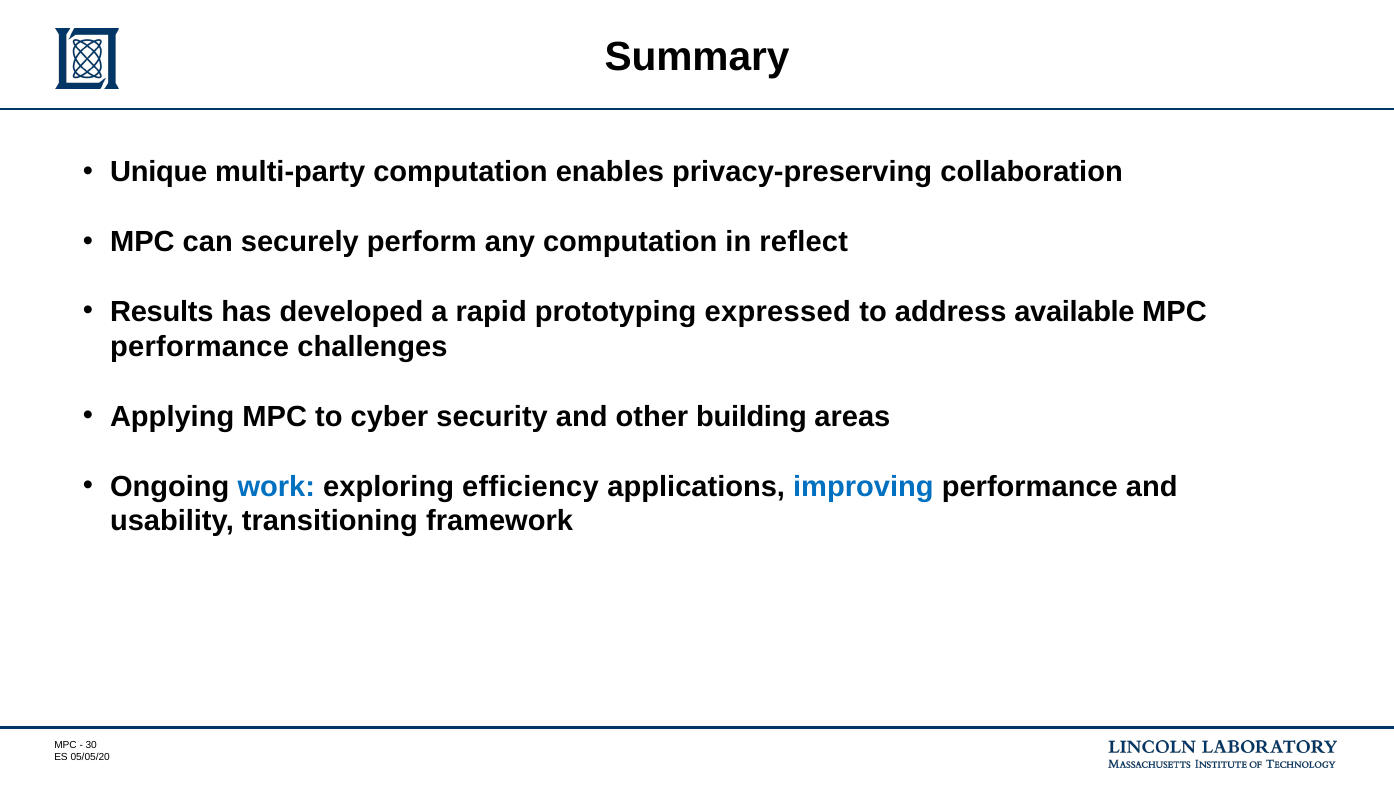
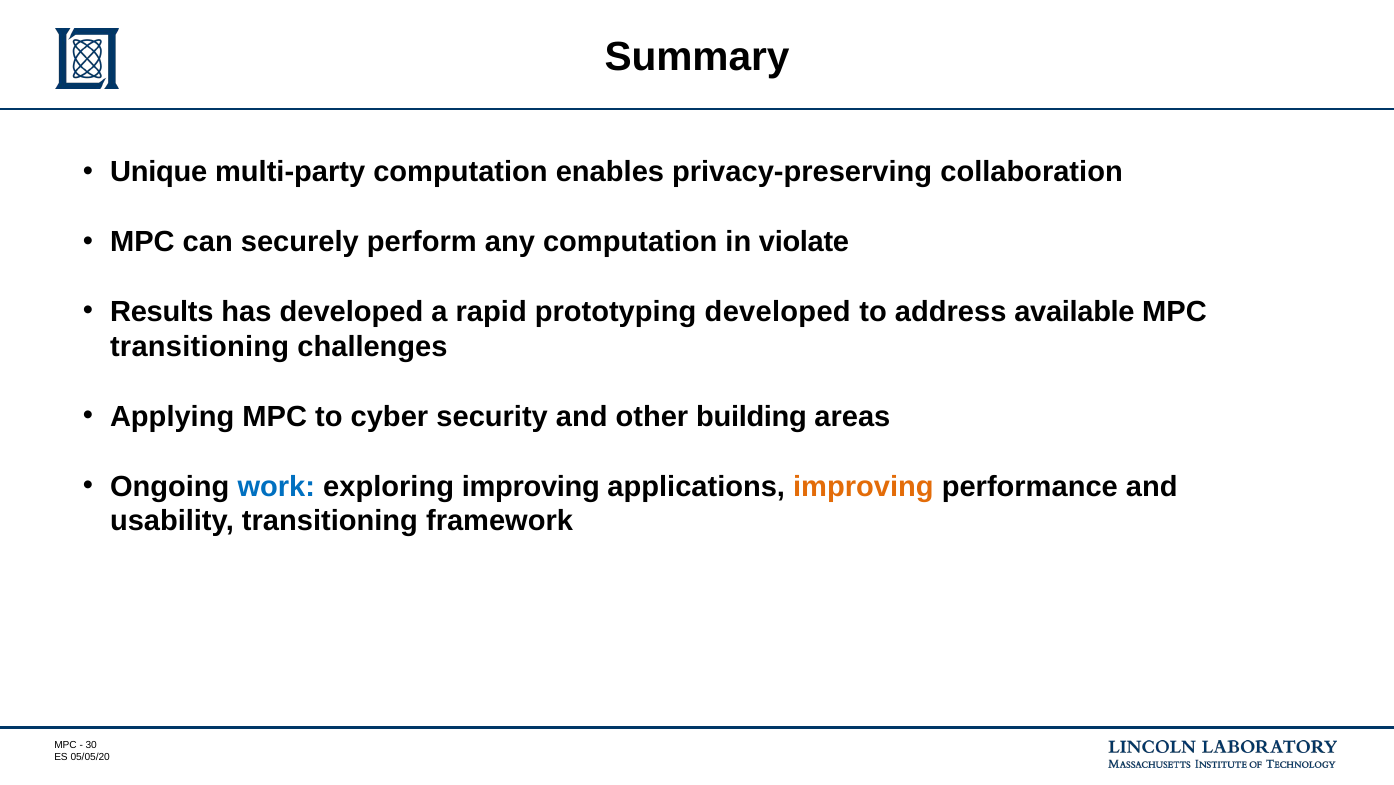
reflect: reflect -> violate
prototyping expressed: expressed -> developed
performance at (200, 347): performance -> transitioning
exploring efficiency: efficiency -> improving
improving at (863, 486) colour: blue -> orange
